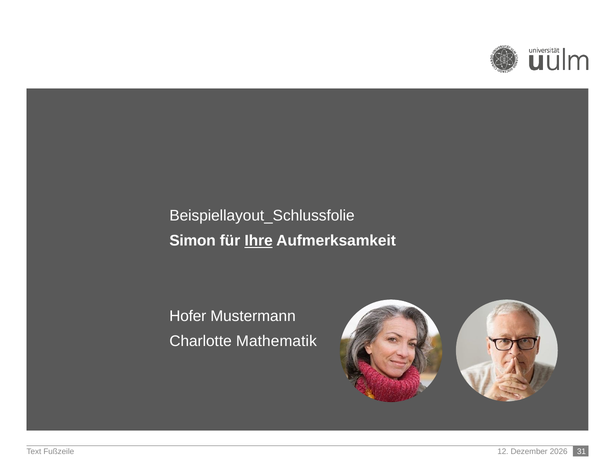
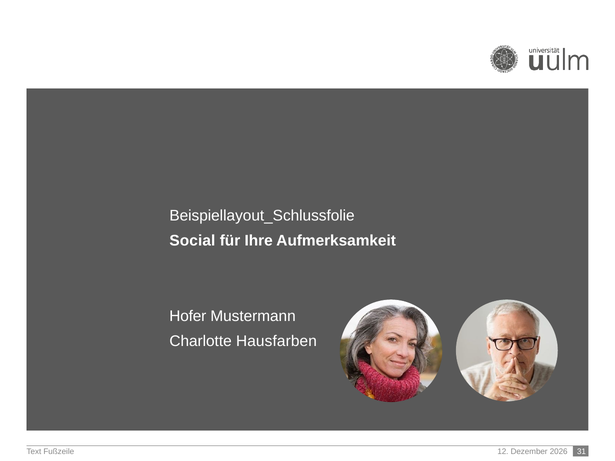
Simon: Simon -> Social
Ihre underline: present -> none
Mathematik: Mathematik -> Hausfarben
